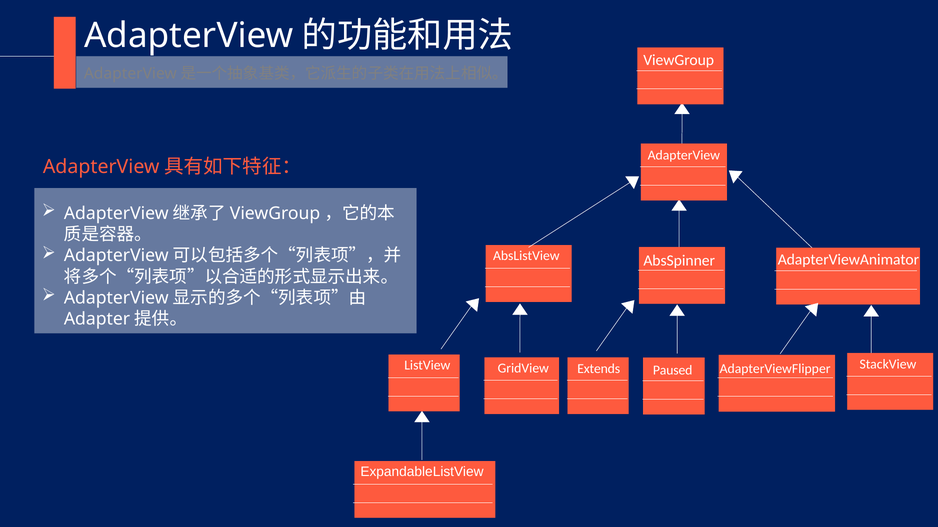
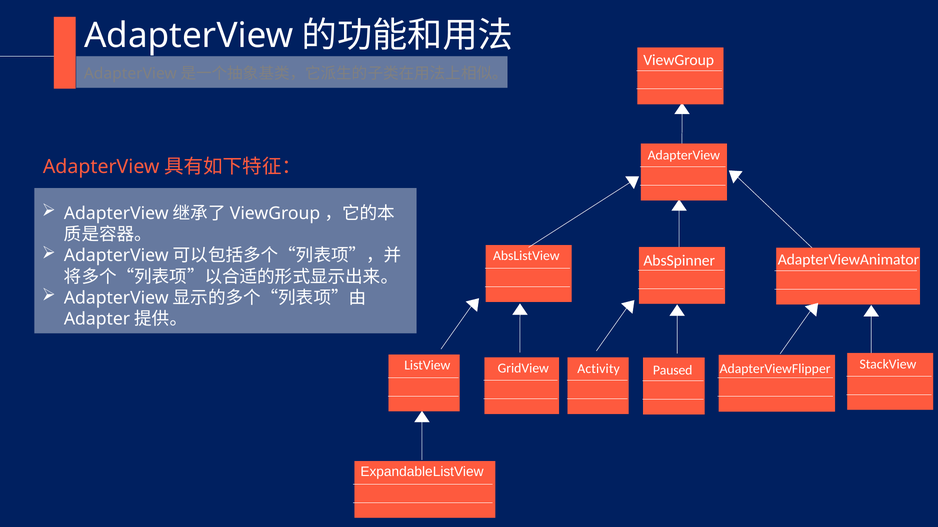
Extends: Extends -> Activity
